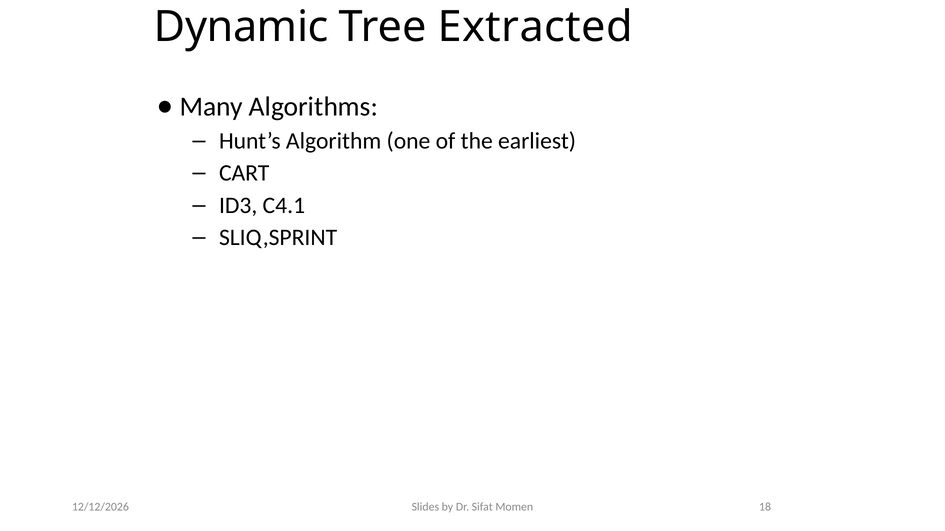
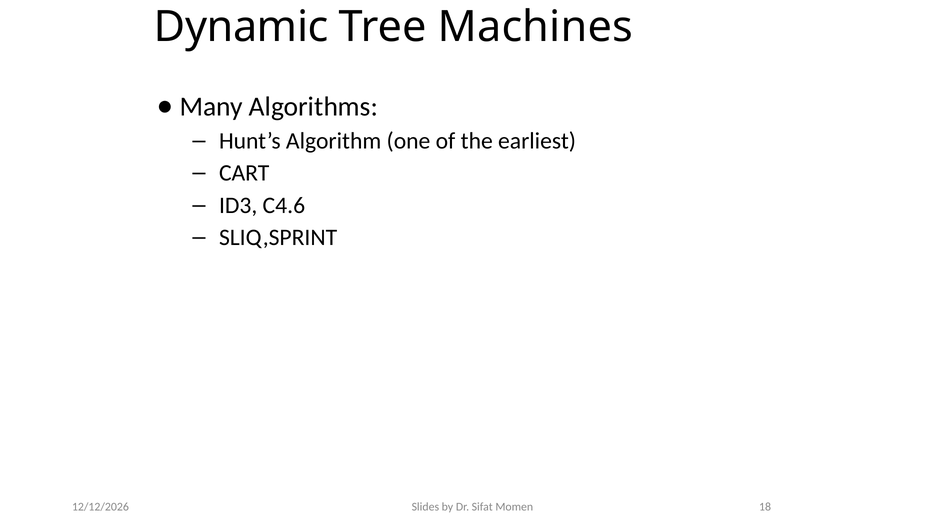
Extracted: Extracted -> Machines
C4.1: C4.1 -> C4.6
